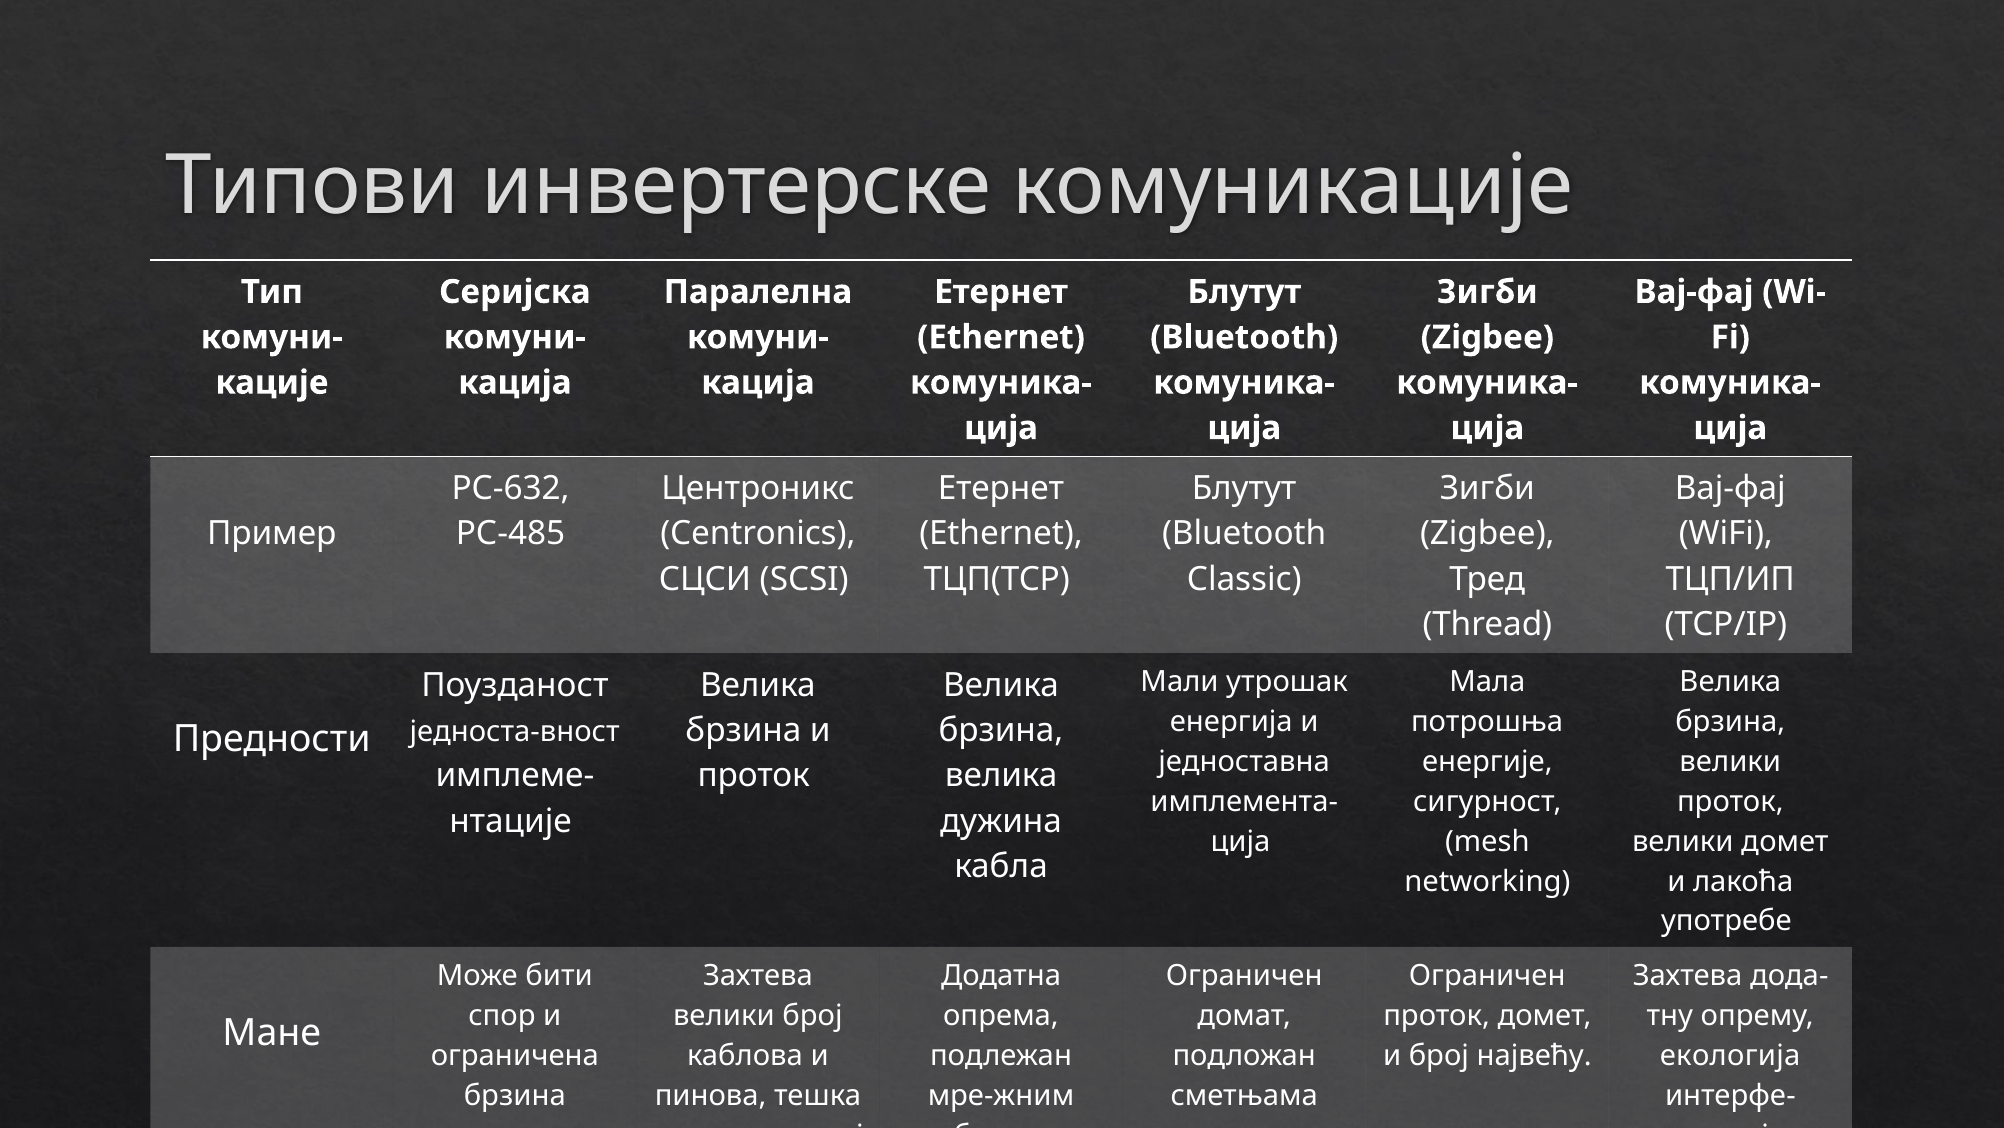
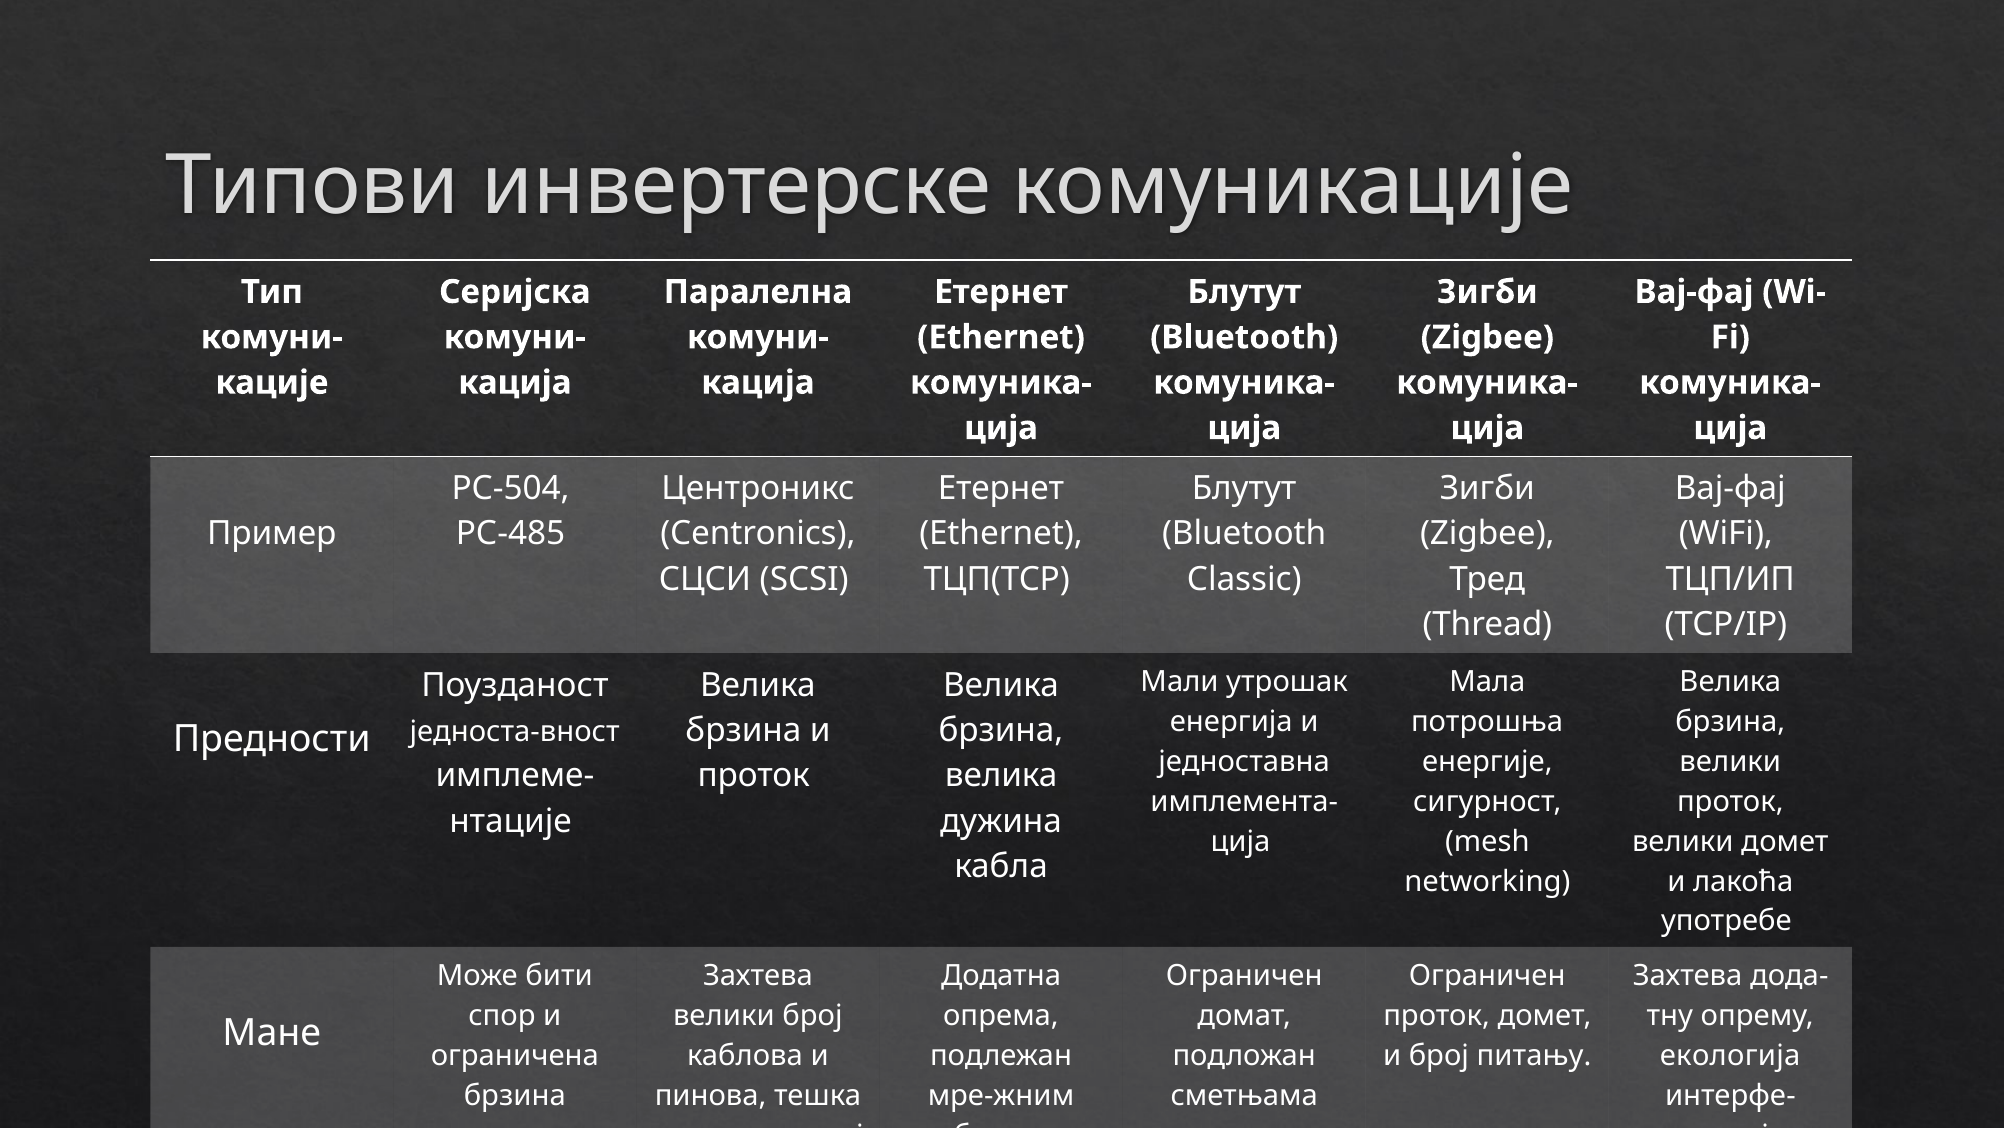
РС-632: РС-632 -> РС-504
највећу: највећу -> питању
